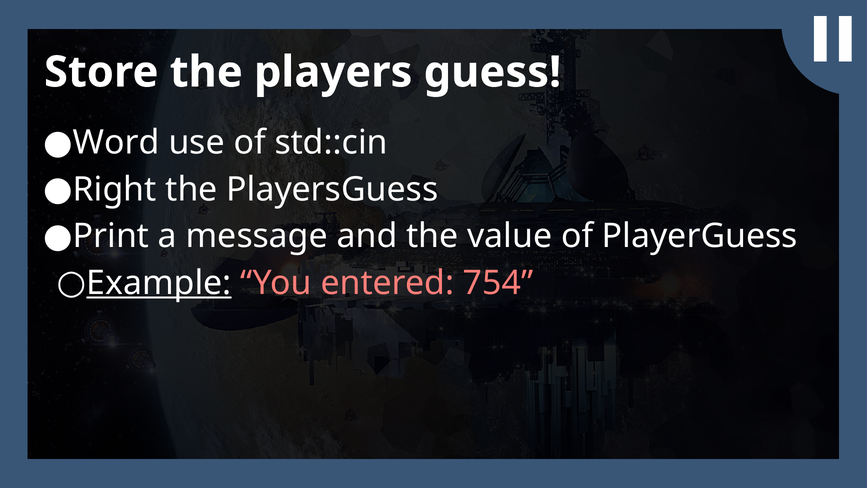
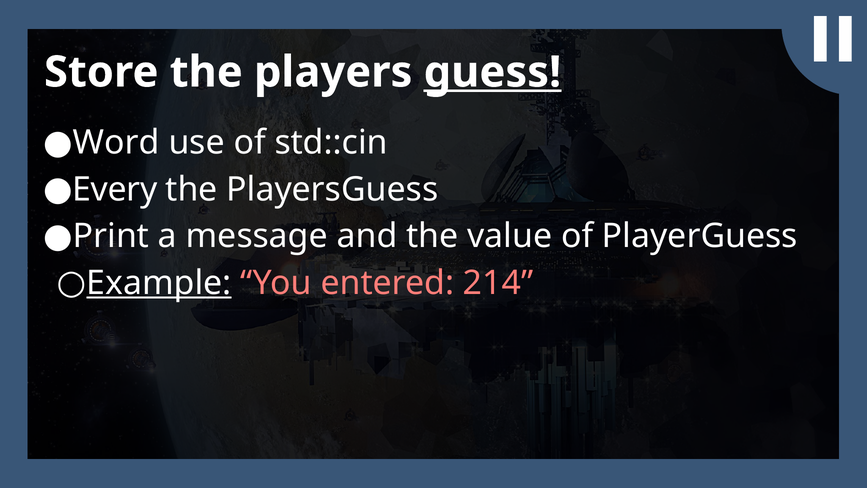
guess underline: none -> present
Right: Right -> Every
754: 754 -> 214
